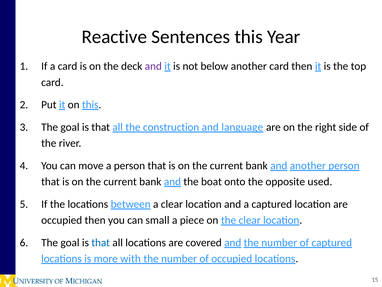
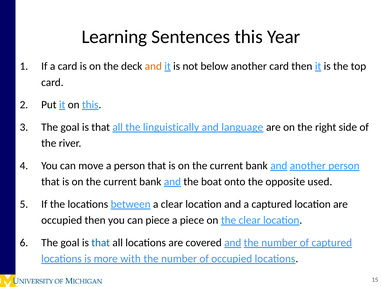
Reactive: Reactive -> Learning
and at (153, 66) colour: purple -> orange
construction: construction -> linguistically
can small: small -> piece
